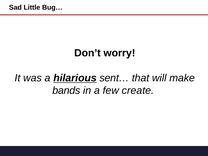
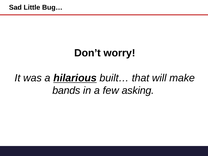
sent…: sent… -> built…
create: create -> asking
